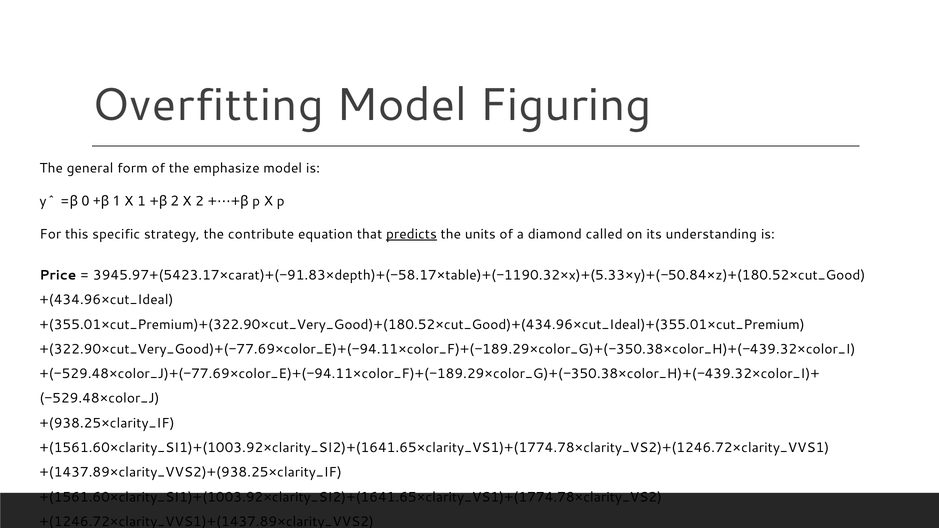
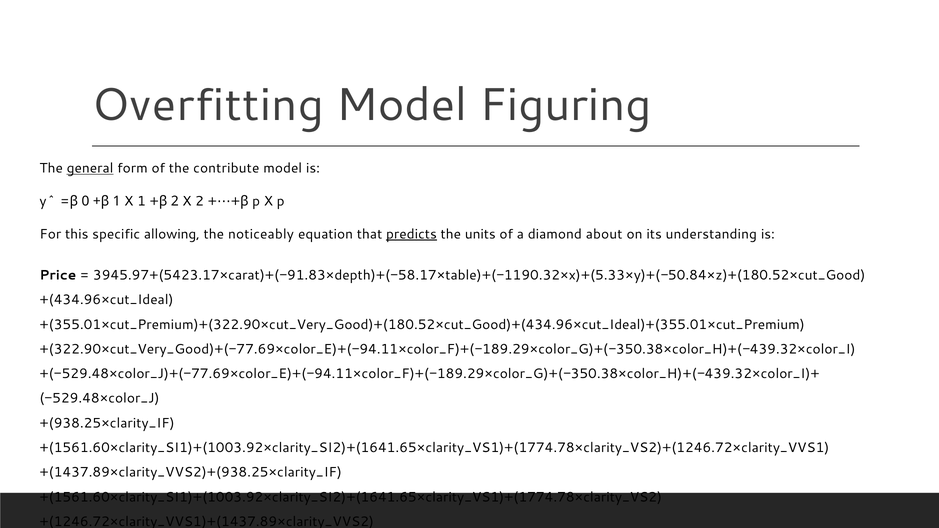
general underline: none -> present
emphasize: emphasize -> contribute
strategy: strategy -> allowing
contribute: contribute -> noticeably
called: called -> about
